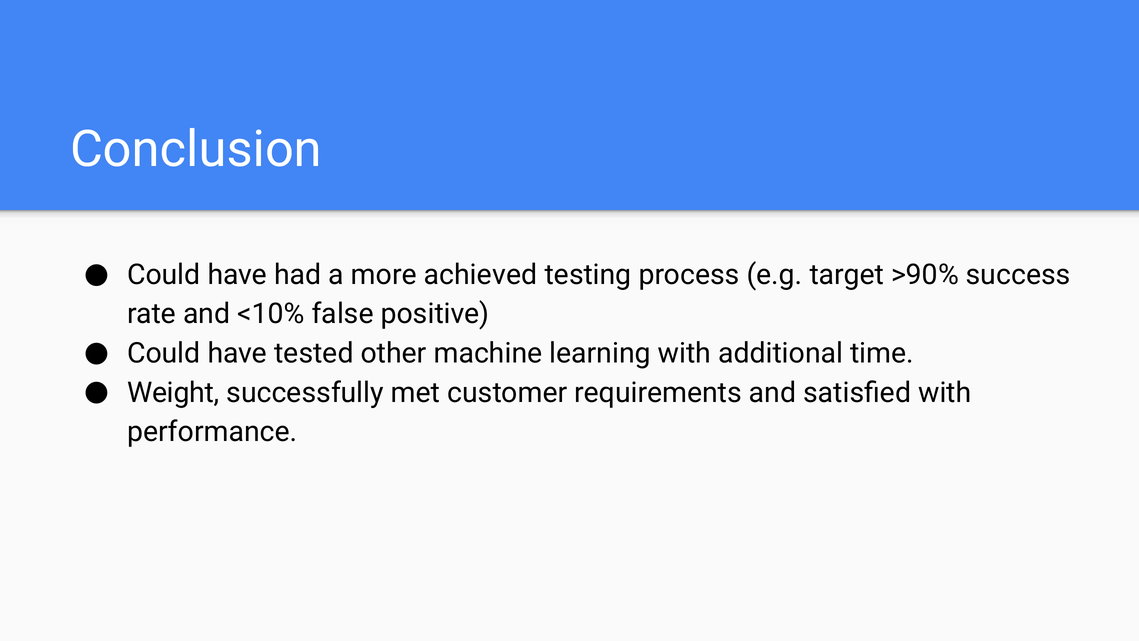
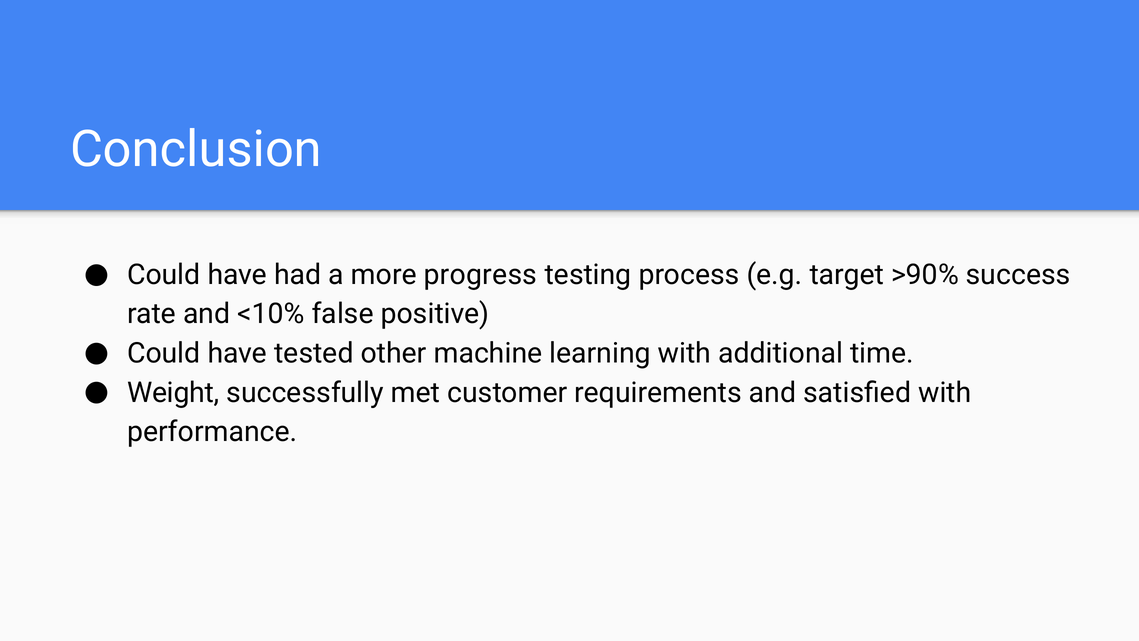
achieved: achieved -> progress
